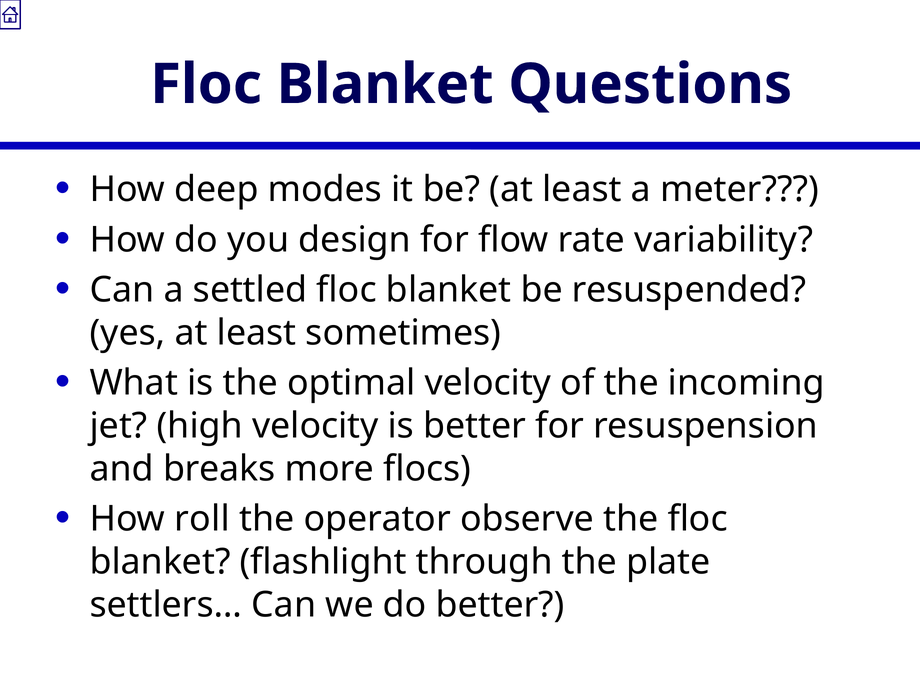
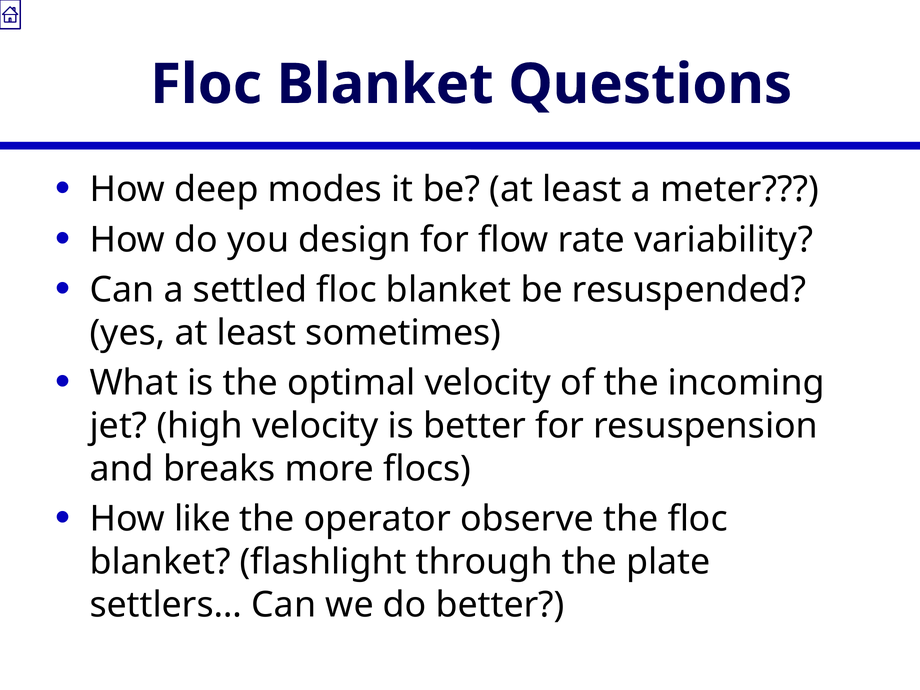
roll: roll -> like
